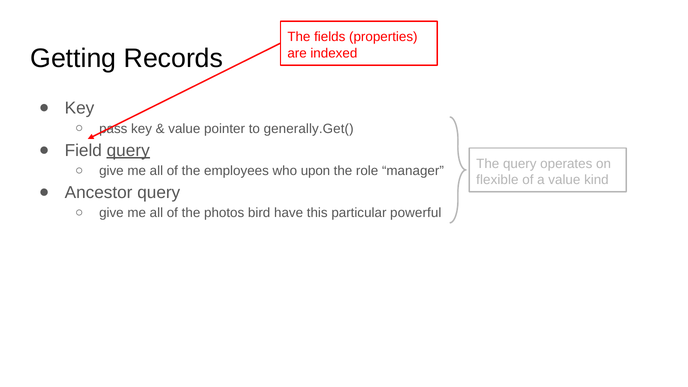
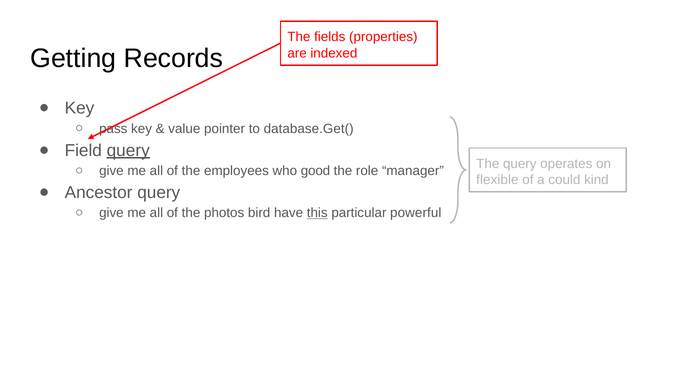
generally.Get(: generally.Get( -> database.Get(
upon: upon -> good
a value: value -> could
this underline: none -> present
